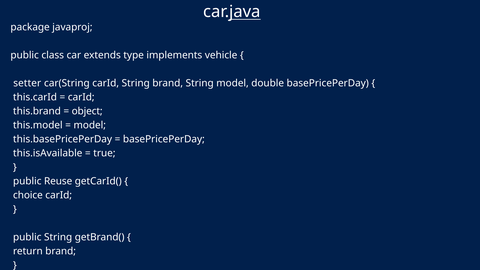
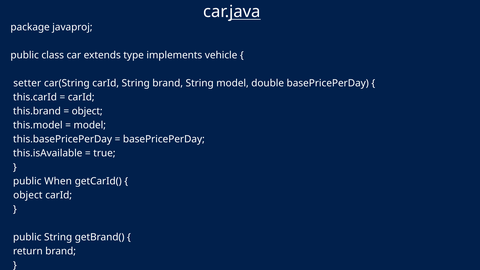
Reuse: Reuse -> When
choice at (28, 195): choice -> object
